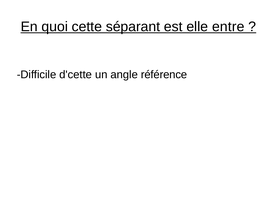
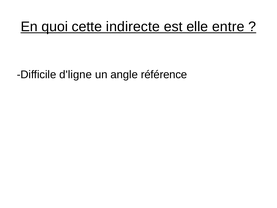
séparant: séparant -> indirecte
d'cette: d'cette -> d'ligne
